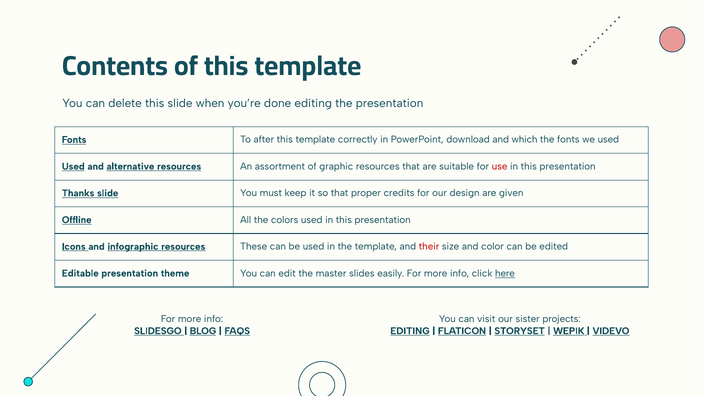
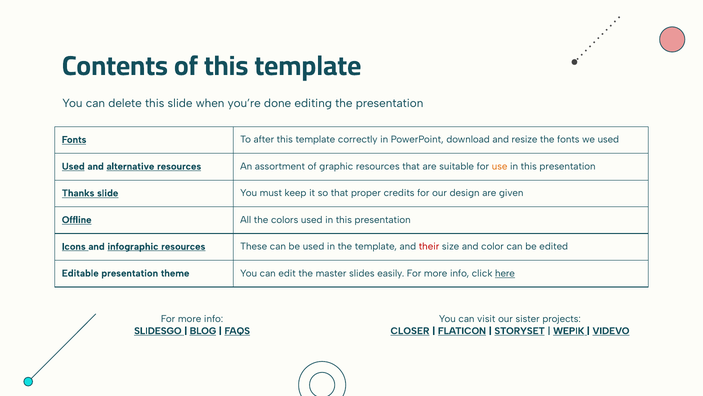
which: which -> resize
use colour: red -> orange
EDITING at (410, 330): EDITING -> CLOSER
